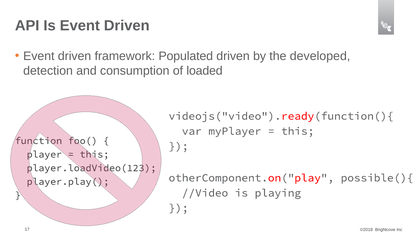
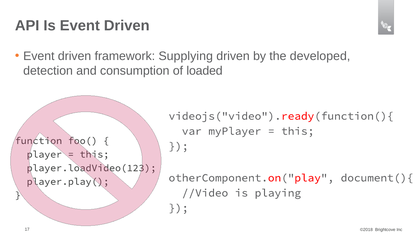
Populated: Populated -> Supplying
possible(){: possible(){ -> document(){
